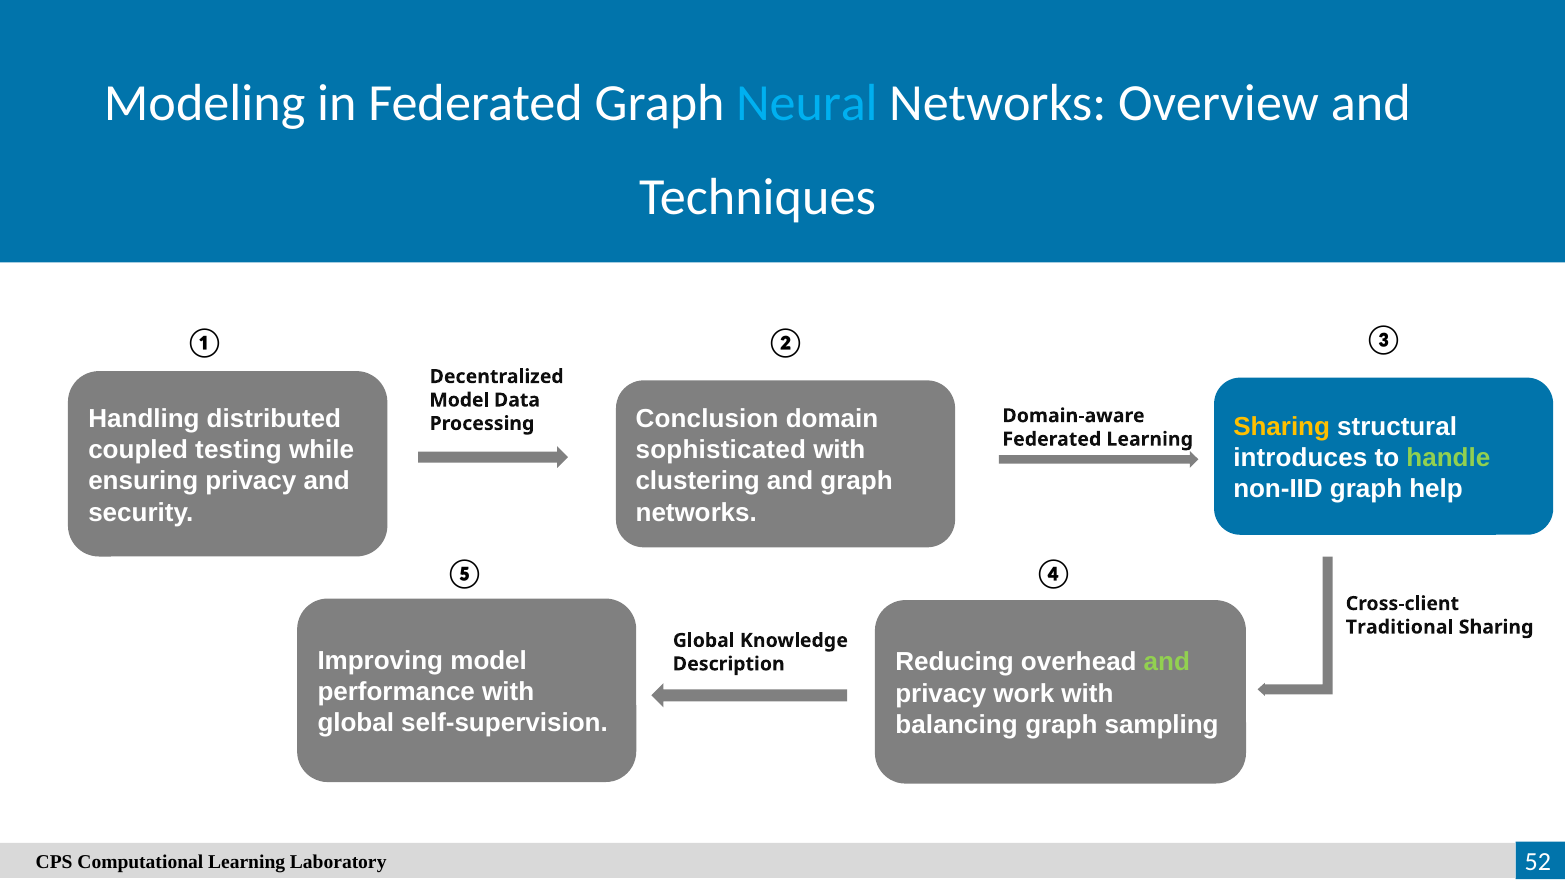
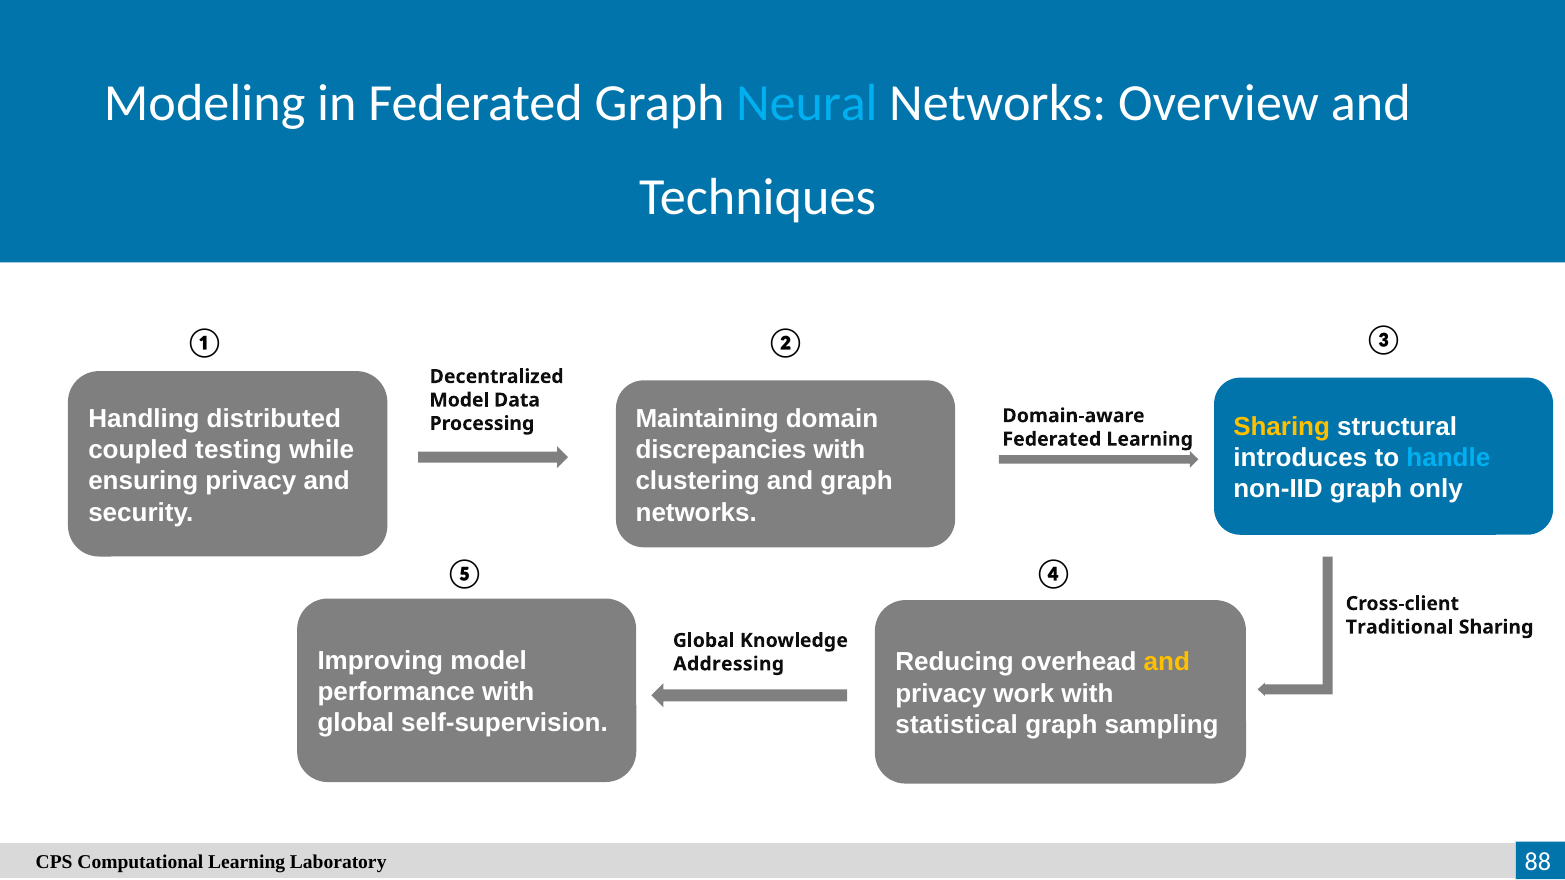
Conclusion: Conclusion -> Maintaining
sophisticated: sophisticated -> discrepancies
handle colour: light green -> light blue
help: help -> only
and at (1167, 663) colour: light green -> yellow
Description: Description -> Addressing
balancing: balancing -> statistical
52: 52 -> 88
